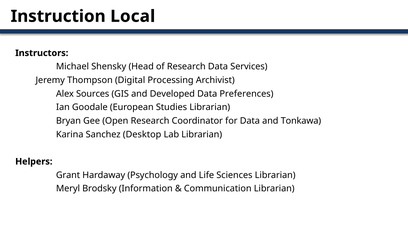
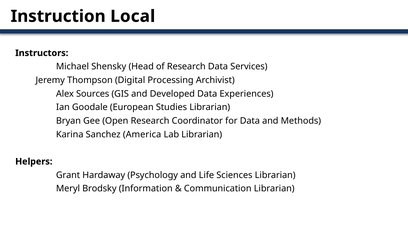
Preferences: Preferences -> Experiences
Tonkawa: Tonkawa -> Methods
Desktop: Desktop -> America
